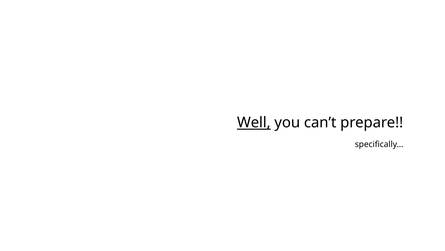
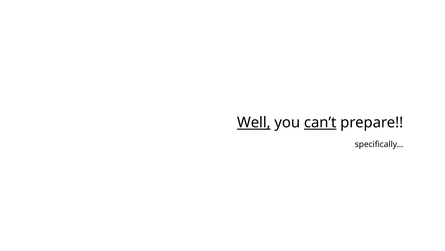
can’t underline: none -> present
